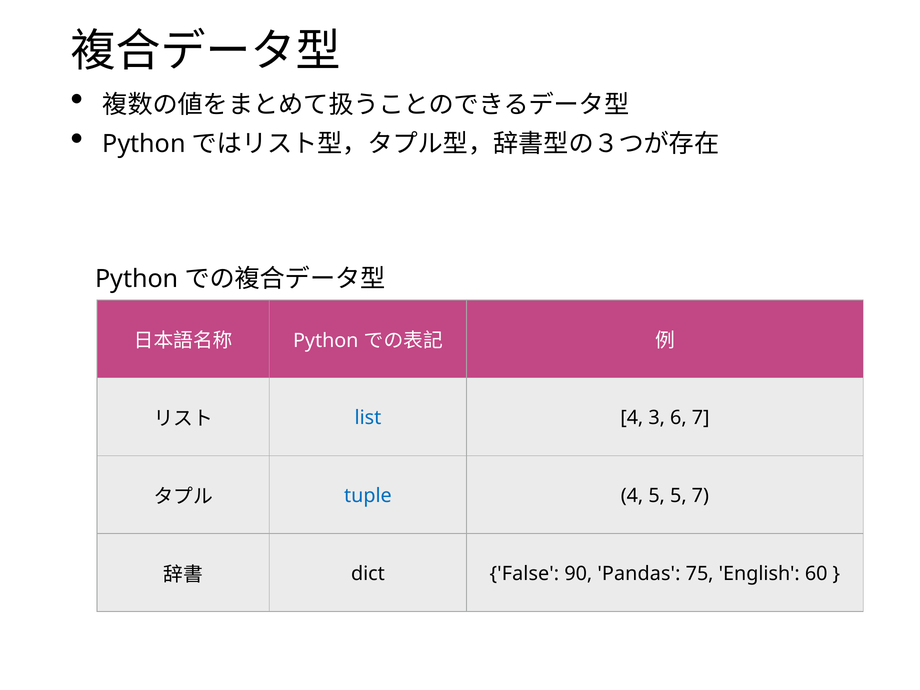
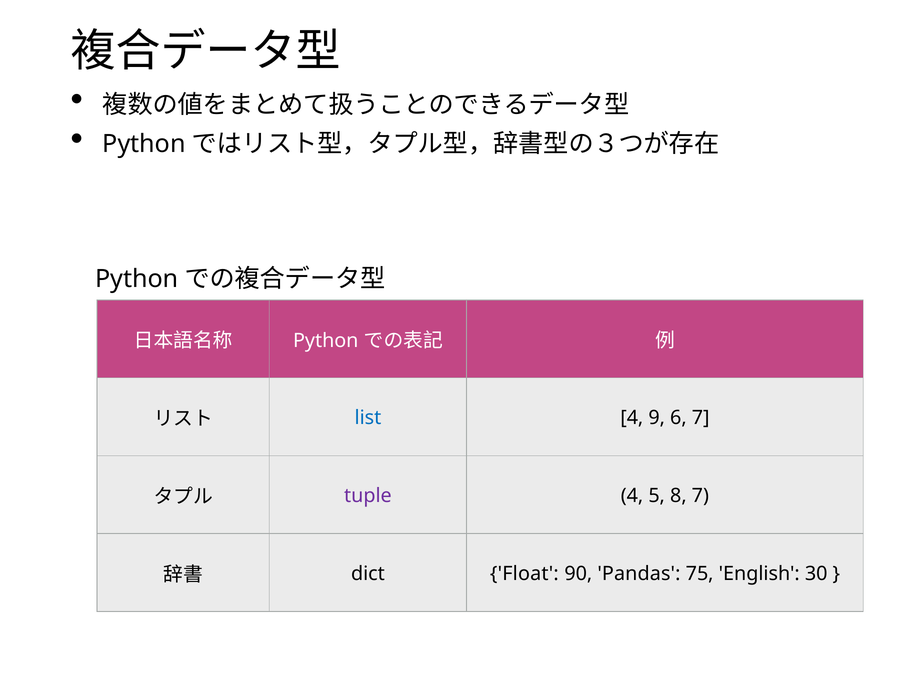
3: 3 -> 9
tuple colour: blue -> purple
5 5: 5 -> 8
False: False -> Float
60: 60 -> 30
